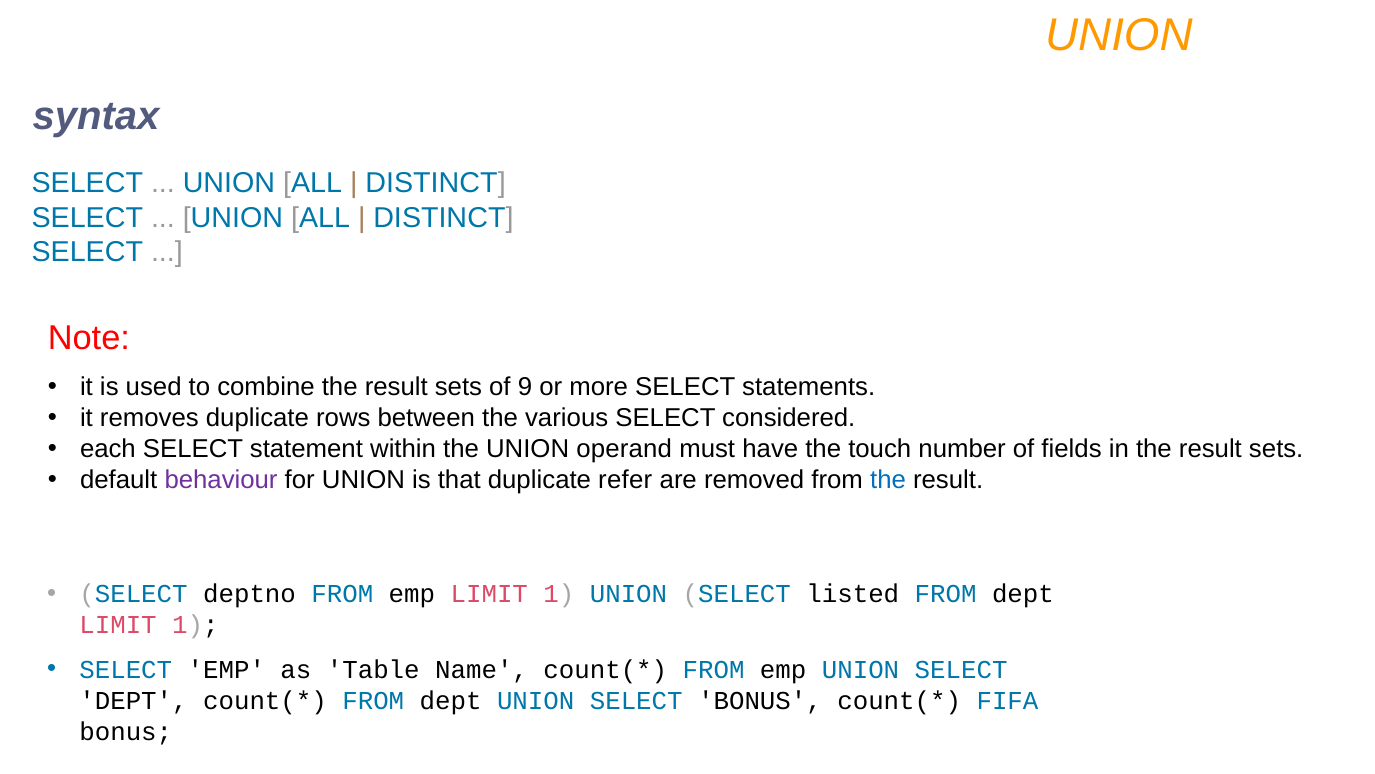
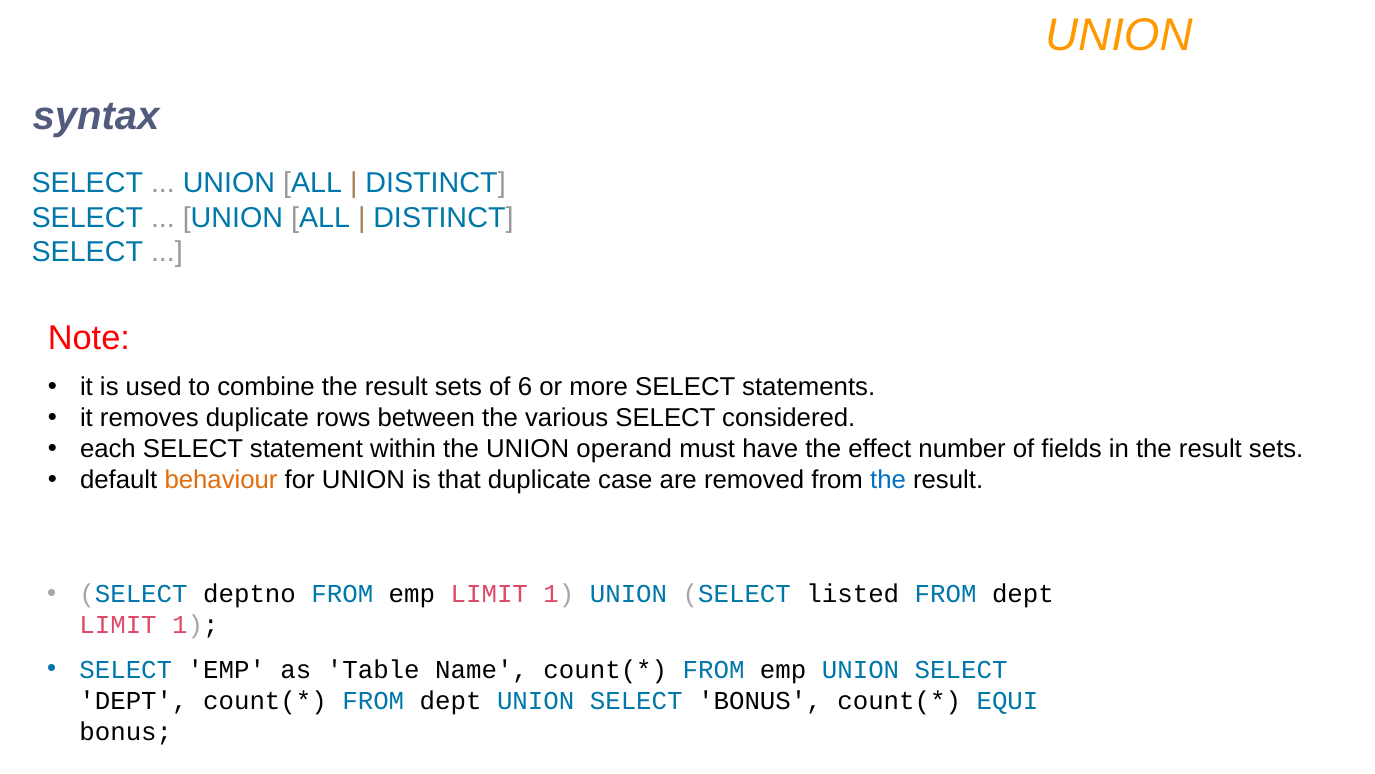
9: 9 -> 6
touch: touch -> effect
behaviour colour: purple -> orange
refer: refer -> case
FIFA: FIFA -> EQUI
